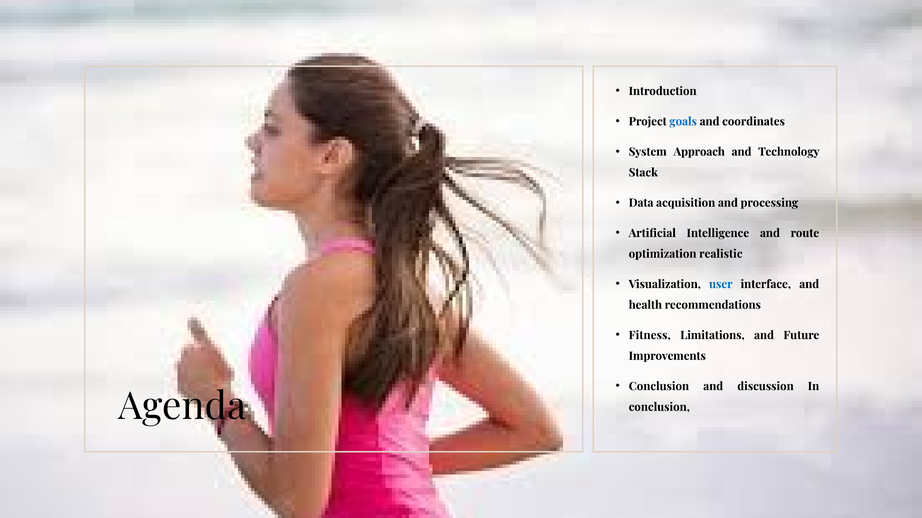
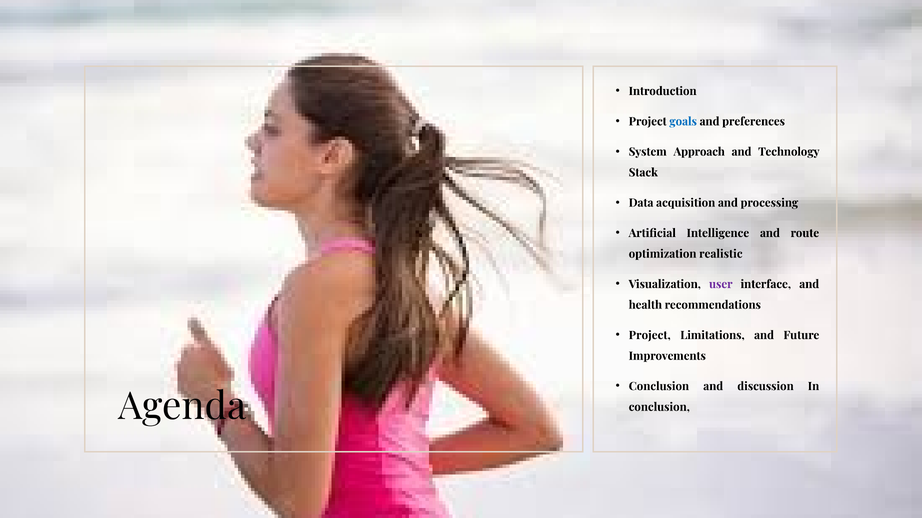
coordinates: coordinates -> preferences
user colour: blue -> purple
Fitness at (650, 336): Fitness -> Project
